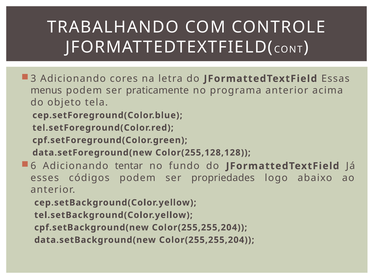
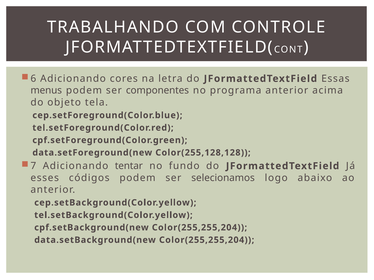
3: 3 -> 6
praticamente: praticamente -> componentes
6: 6 -> 7
propriedades: propriedades -> selecionamos
